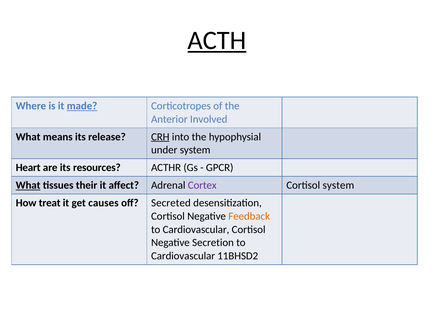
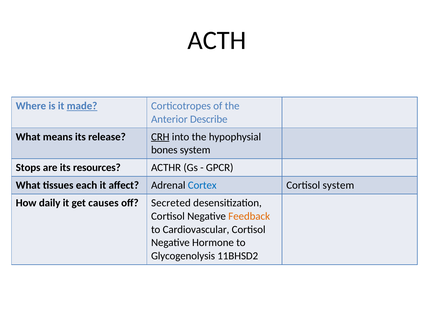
ACTH underline: present -> none
Involved: Involved -> Describe
under: under -> bones
Heart: Heart -> Stops
What at (28, 185) underline: present -> none
their: their -> each
Cortex colour: purple -> blue
treat: treat -> daily
Secretion: Secretion -> Hormone
Cardiovascular at (183, 256): Cardiovascular -> Glycogenolysis
